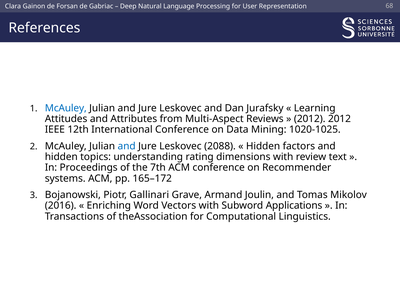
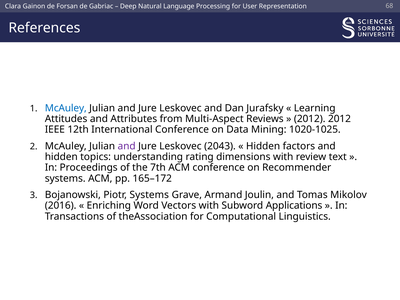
and at (127, 146) colour: blue -> purple
2088: 2088 -> 2043
Piotr Gallinari: Gallinari -> Systems
